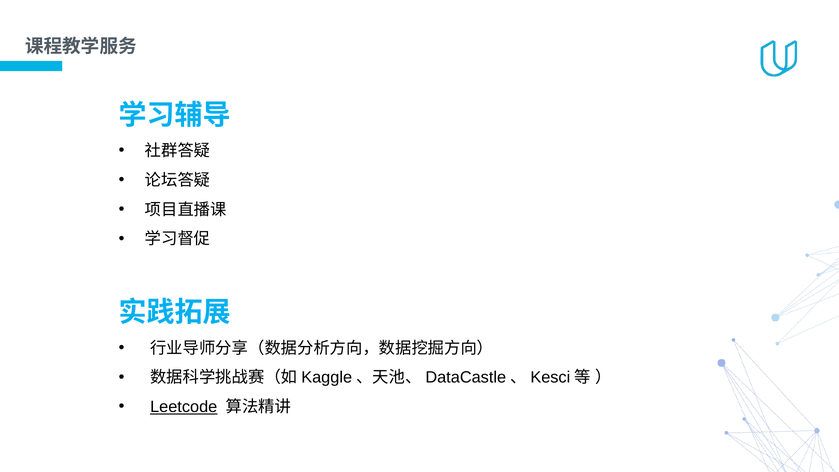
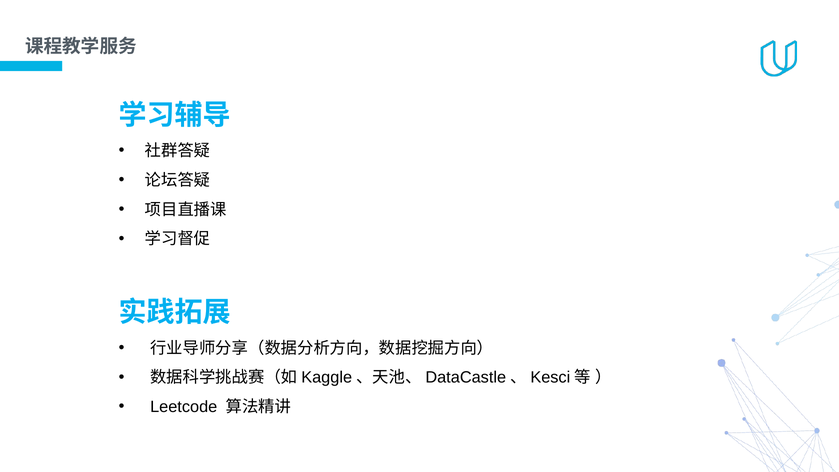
Leetcode underline: present -> none
